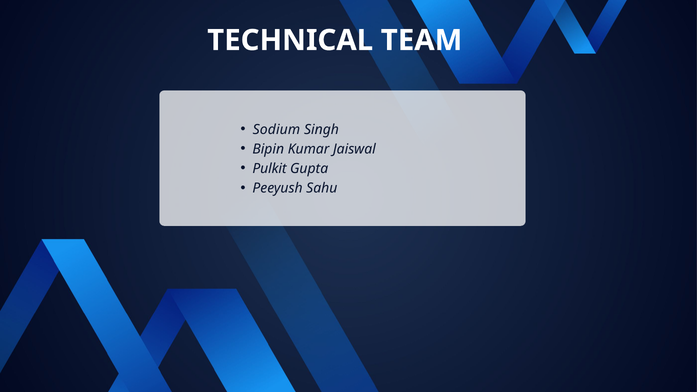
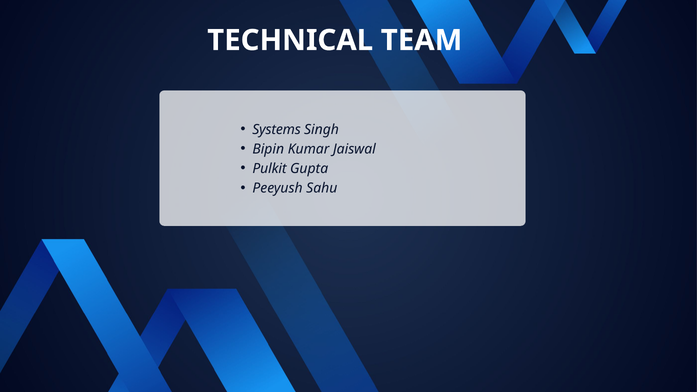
Sodium: Sodium -> Systems
